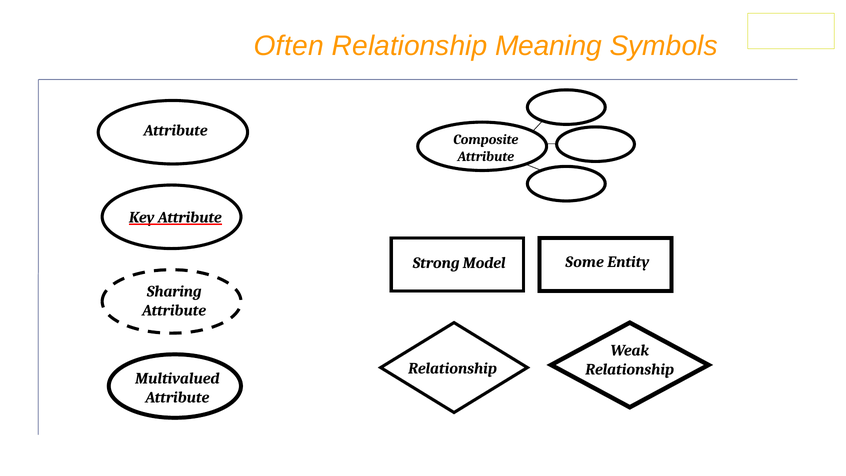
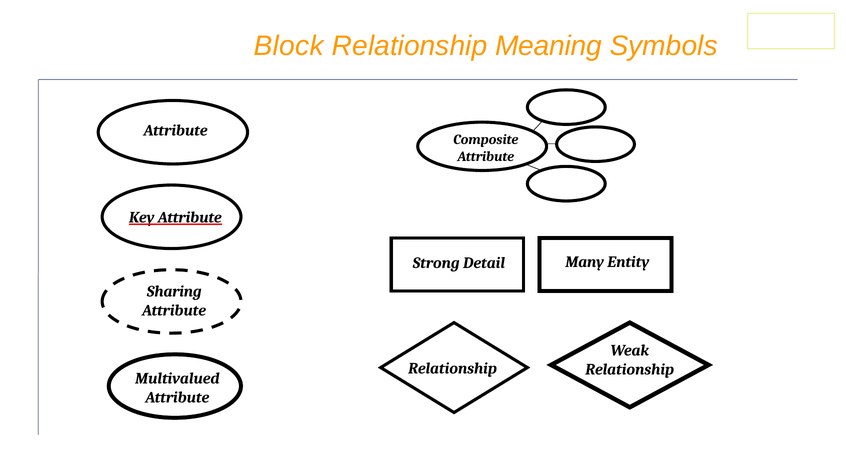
Often: Often -> Block
Some: Some -> Many
Model: Model -> Detail
